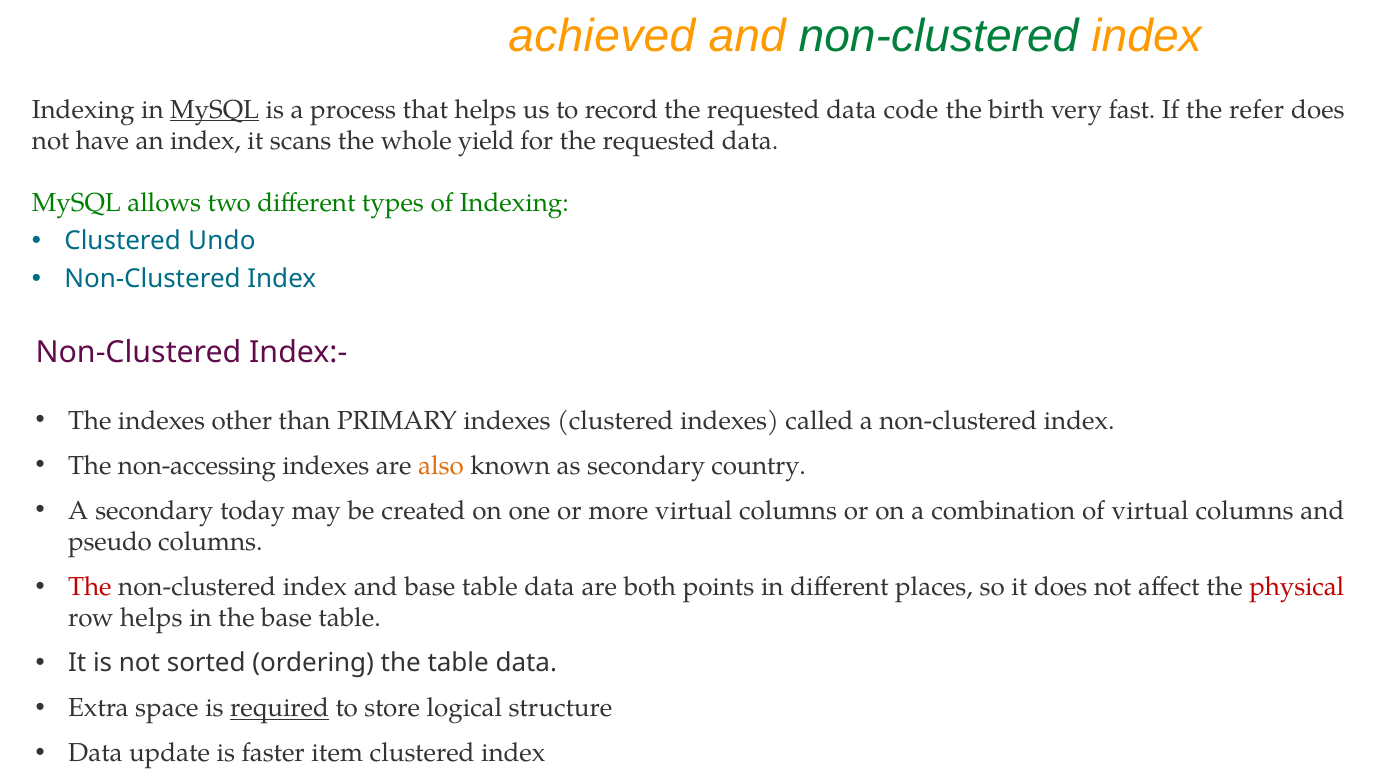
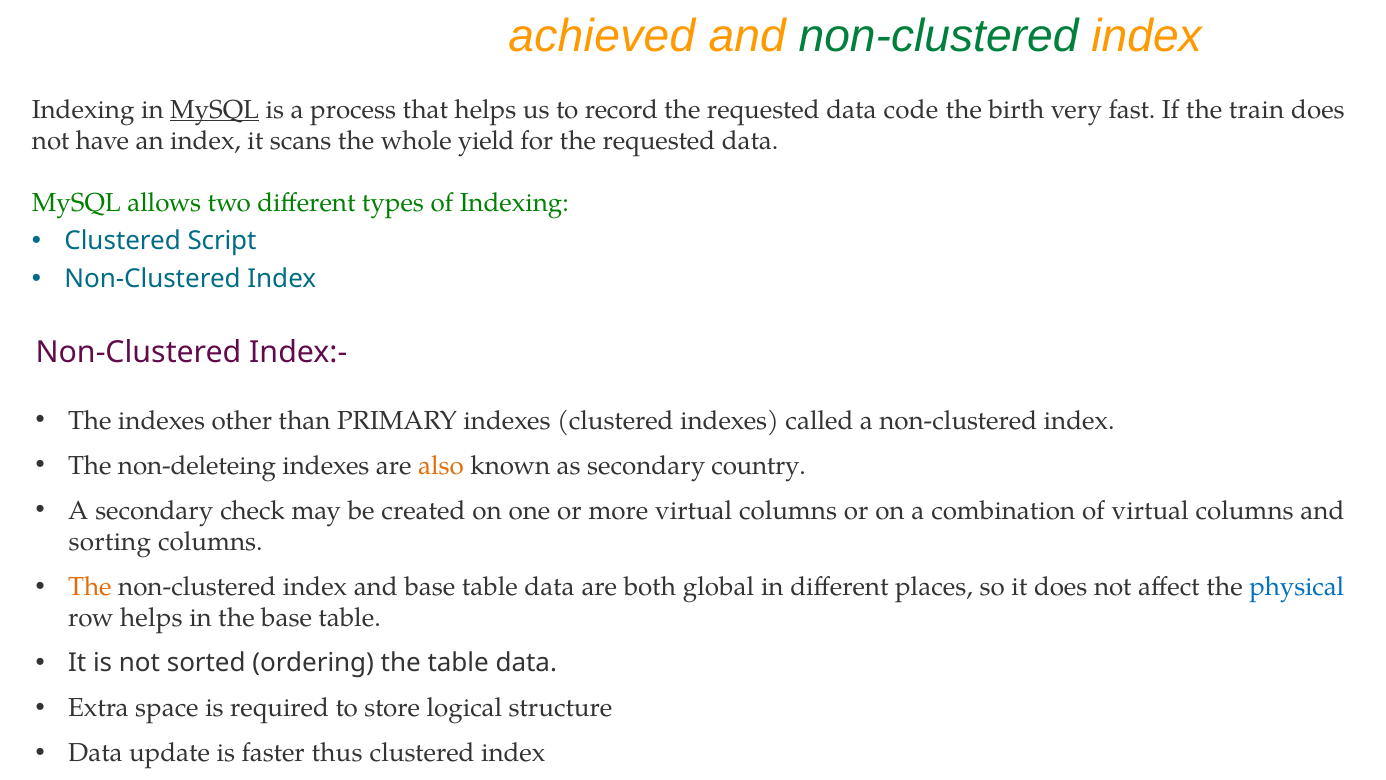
refer: refer -> train
Undo: Undo -> Script
non-accessing: non-accessing -> non-deleteing
today: today -> check
pseudo: pseudo -> sorting
The at (90, 587) colour: red -> orange
points: points -> global
physical colour: red -> blue
required underline: present -> none
item: item -> thus
